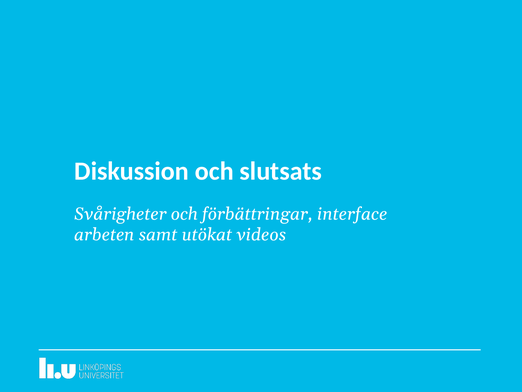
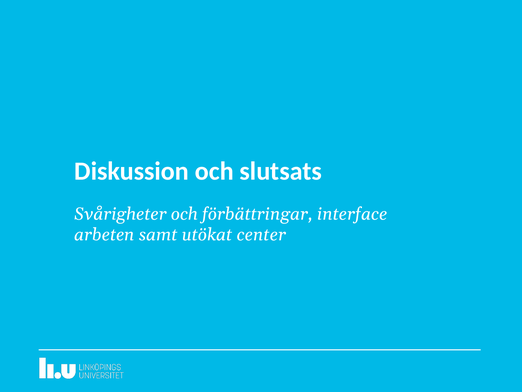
videos: videos -> center
